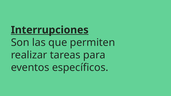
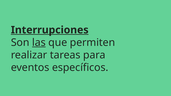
las underline: none -> present
